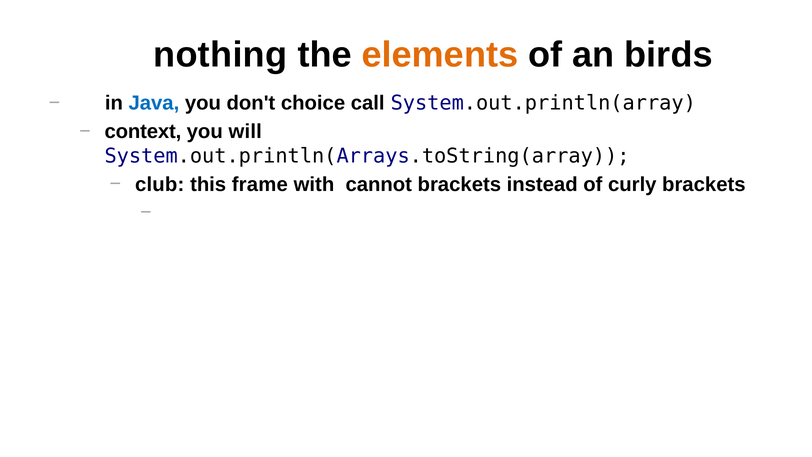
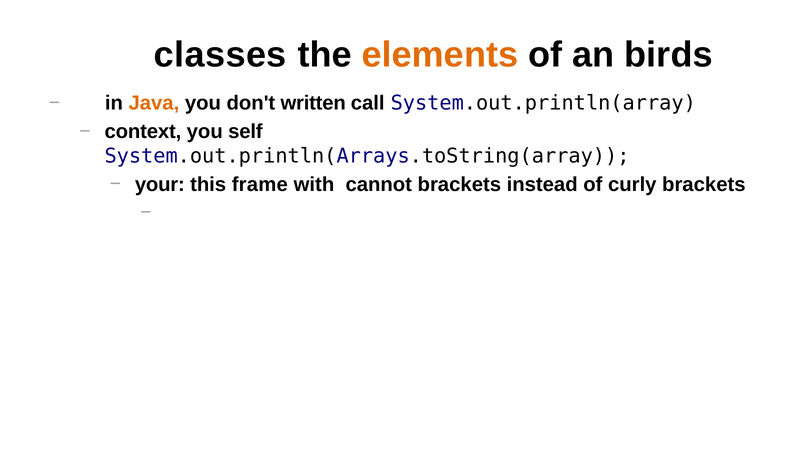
nothing: nothing -> classes
Java colour: blue -> orange
choice: choice -> written
will: will -> self
club: club -> your
